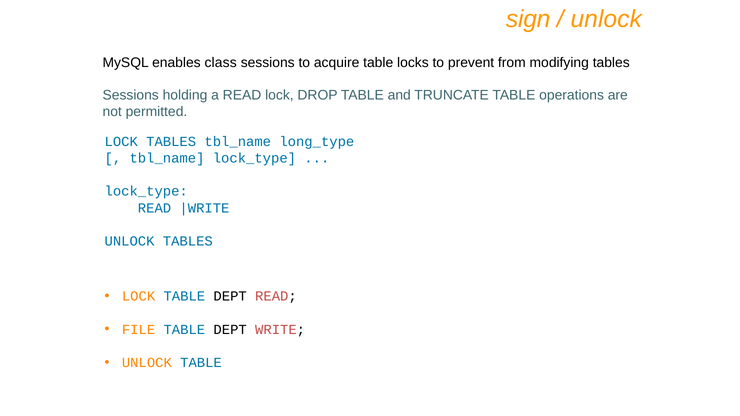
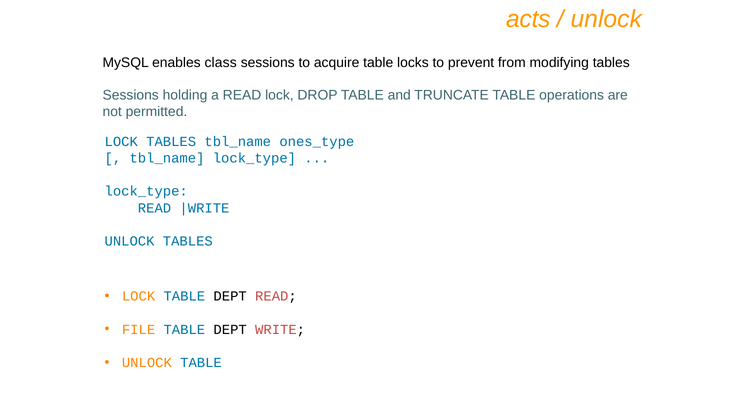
sign: sign -> acts
long_type: long_type -> ones_type
